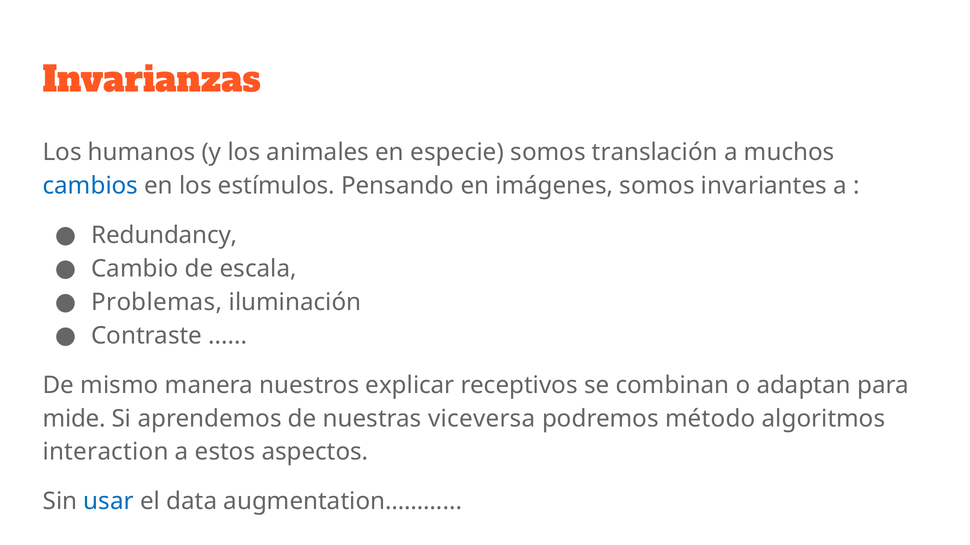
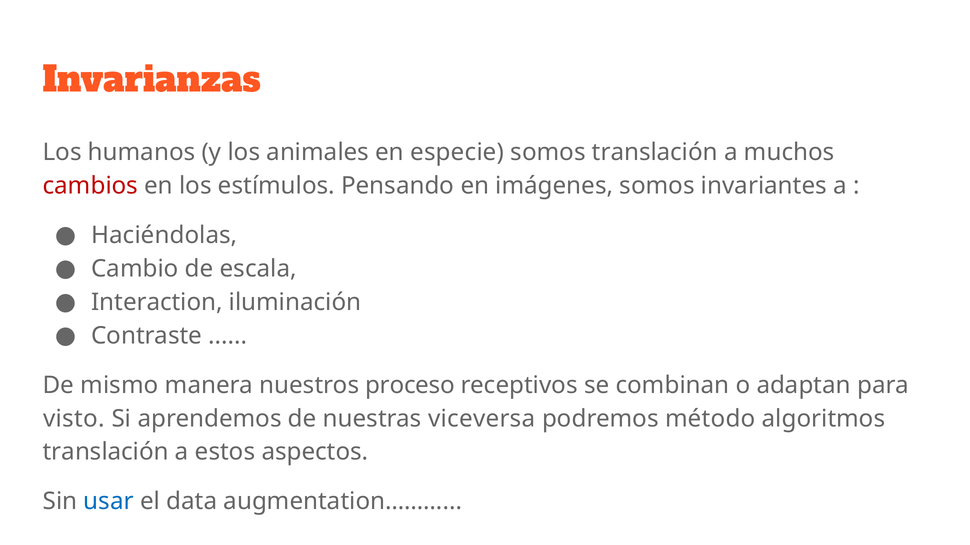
cambios colour: blue -> red
Redundancy: Redundancy -> Haciéndolas
Problemas: Problemas -> Interaction
explicar: explicar -> proceso
mide: mide -> visto
interaction at (106, 452): interaction -> translación
